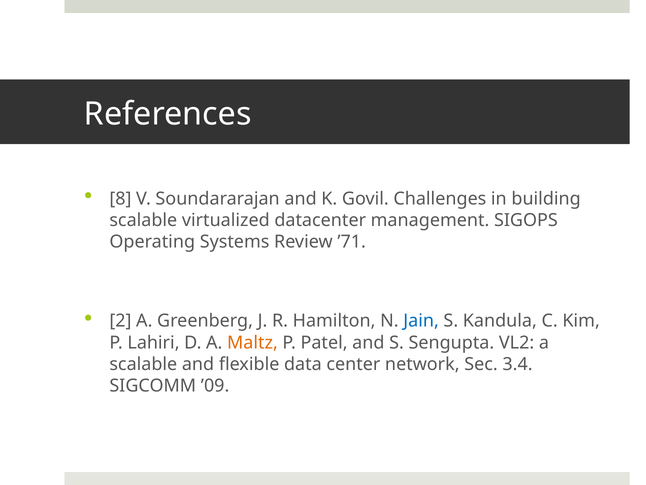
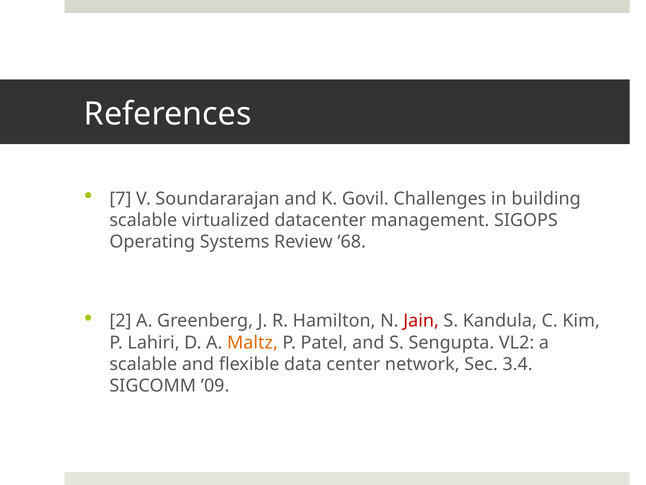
8: 8 -> 7
’71: ’71 -> ’68
Jain colour: blue -> red
